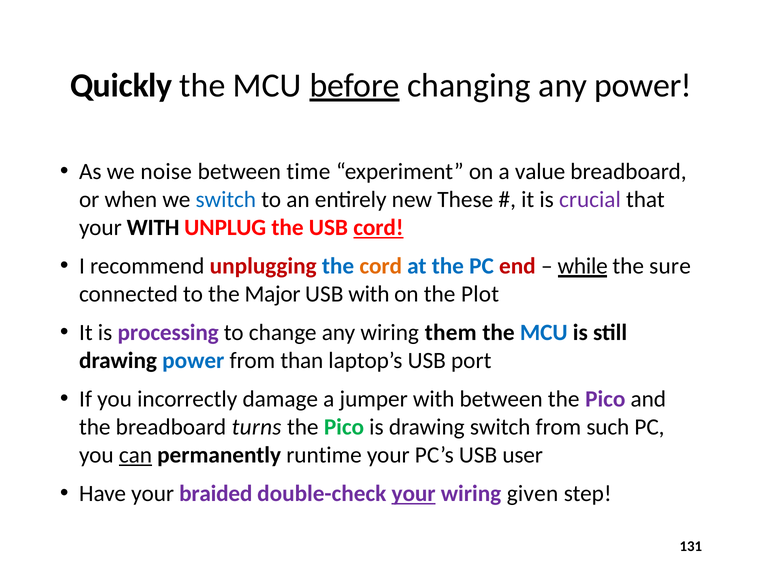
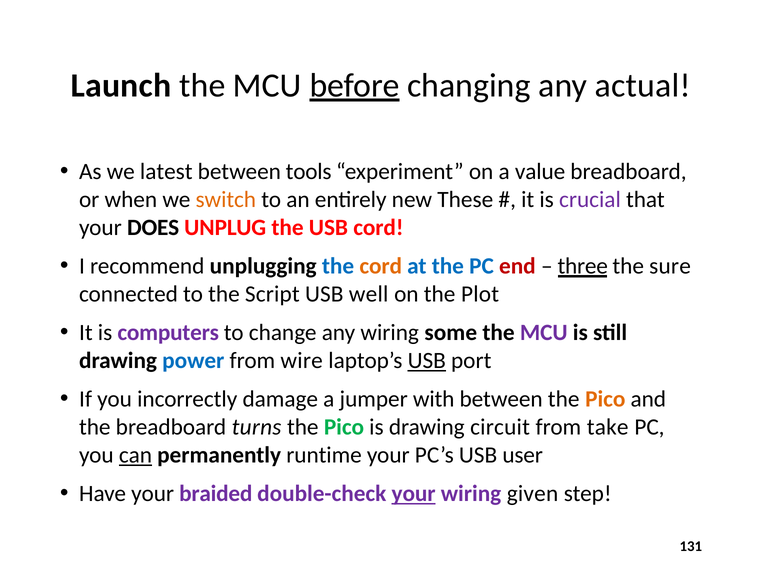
Quickly: Quickly -> Launch
any power: power -> actual
noise: noise -> latest
time: time -> tools
switch at (226, 199) colour: blue -> orange
your WITH: WITH -> DOES
cord at (378, 227) underline: present -> none
unplugging colour: red -> black
while: while -> three
Major: Major -> Script
USB with: with -> well
processing: processing -> computers
them: them -> some
MCU at (544, 332) colour: blue -> purple
than: than -> wire
USB at (427, 360) underline: none -> present
Pico at (605, 399) colour: purple -> orange
drawing switch: switch -> circuit
such: such -> take
